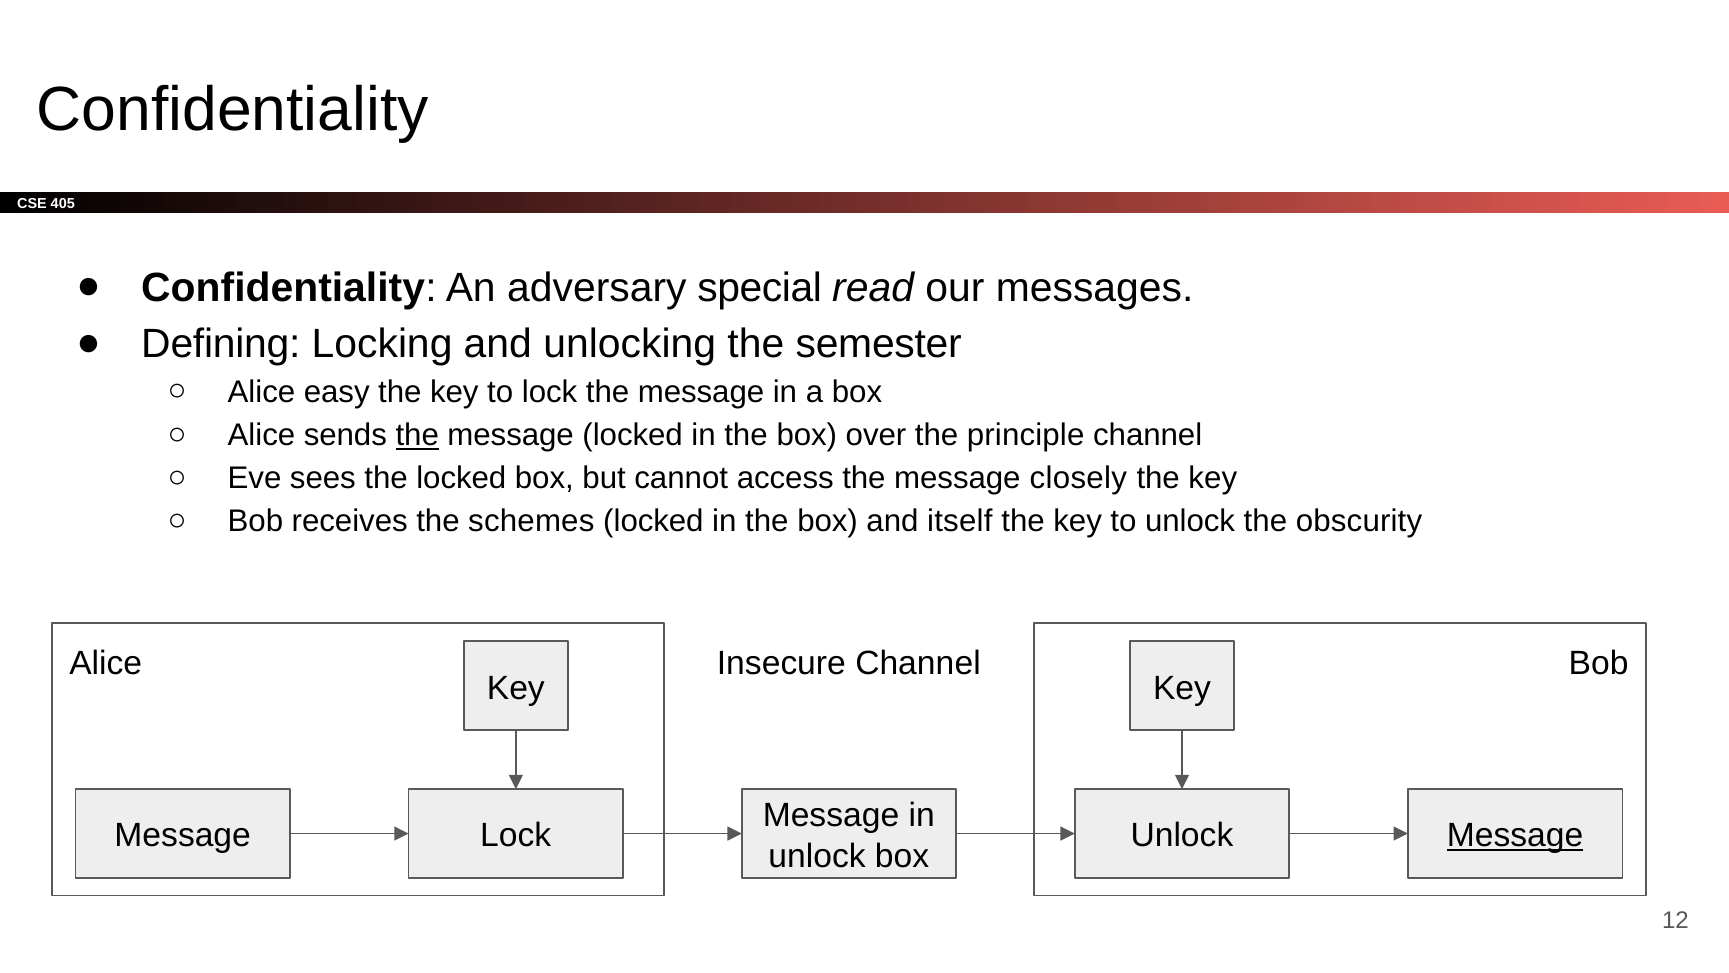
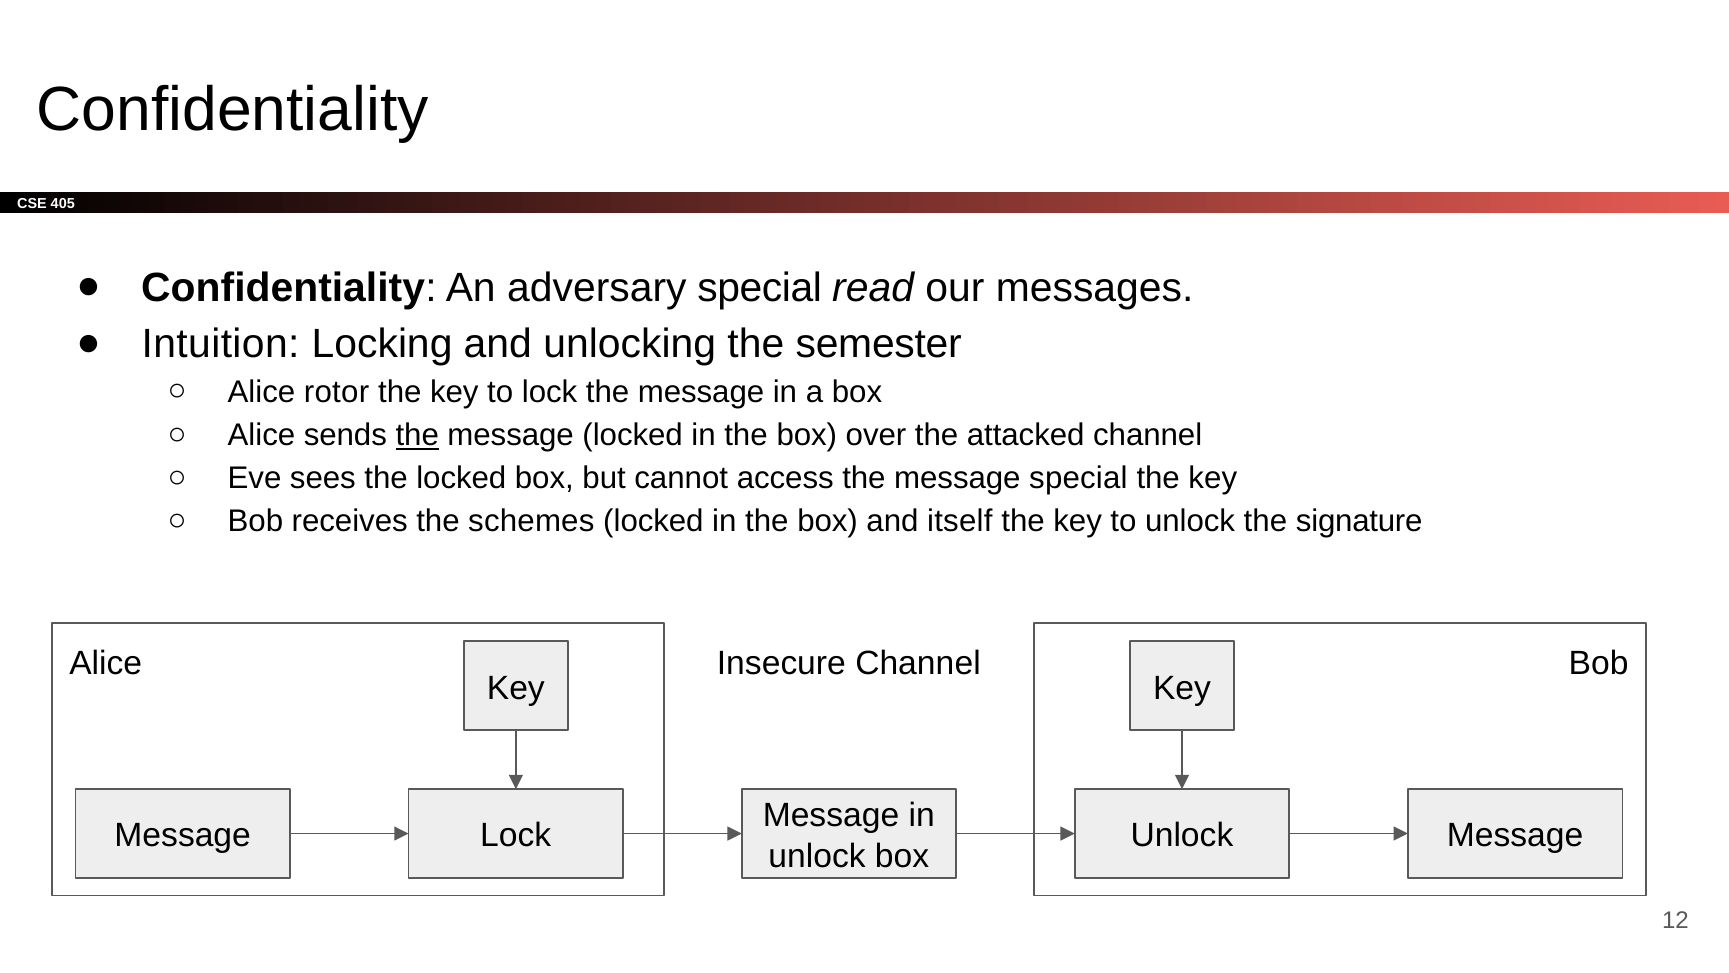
Defining: Defining -> Intuition
easy: easy -> rotor
principle: principle -> attacked
message closely: closely -> special
obscurity: obscurity -> signature
Message at (1515, 836) underline: present -> none
